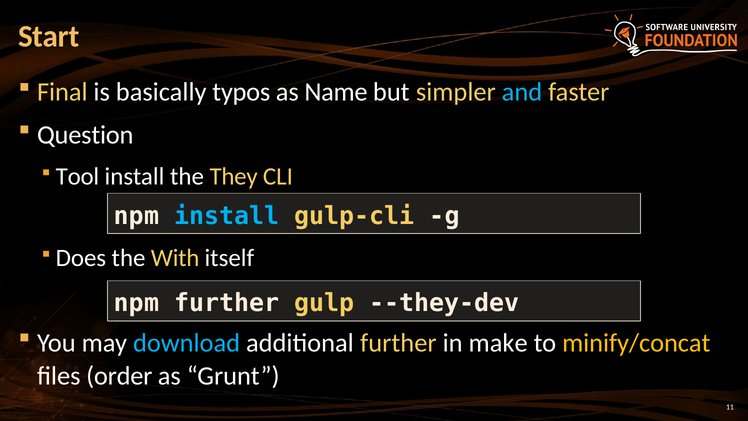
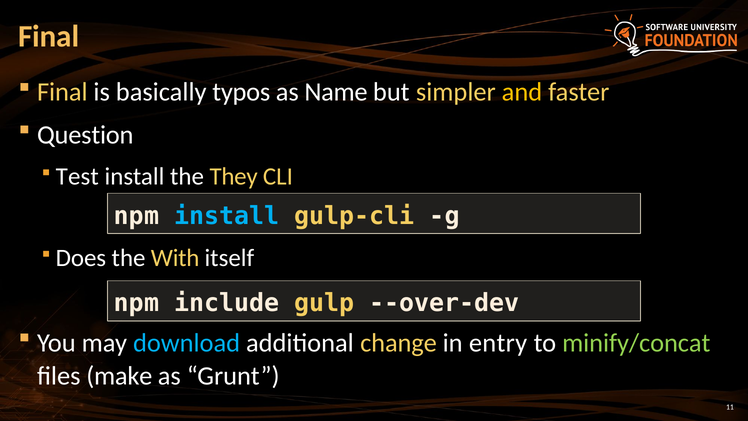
Start at (49, 36): Start -> Final
and colour: light blue -> yellow
Tool: Tool -> Test
npm further: further -> include
--they-dev: --they-dev -> --over-dev
additional further: further -> change
make: make -> entry
minify/concat colour: yellow -> light green
order: order -> make
